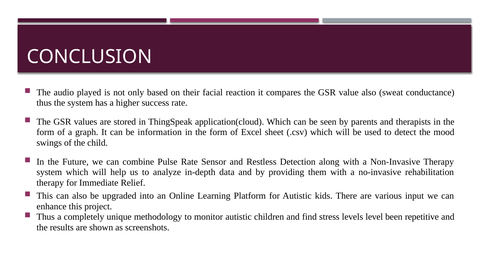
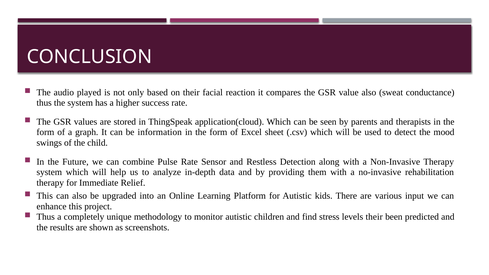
levels level: level -> their
repetitive: repetitive -> predicted
